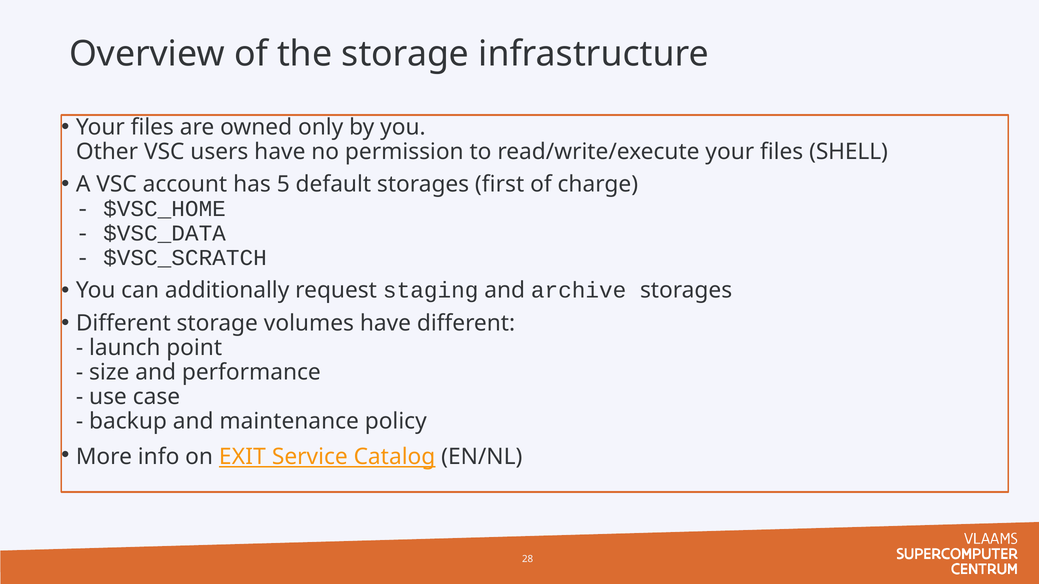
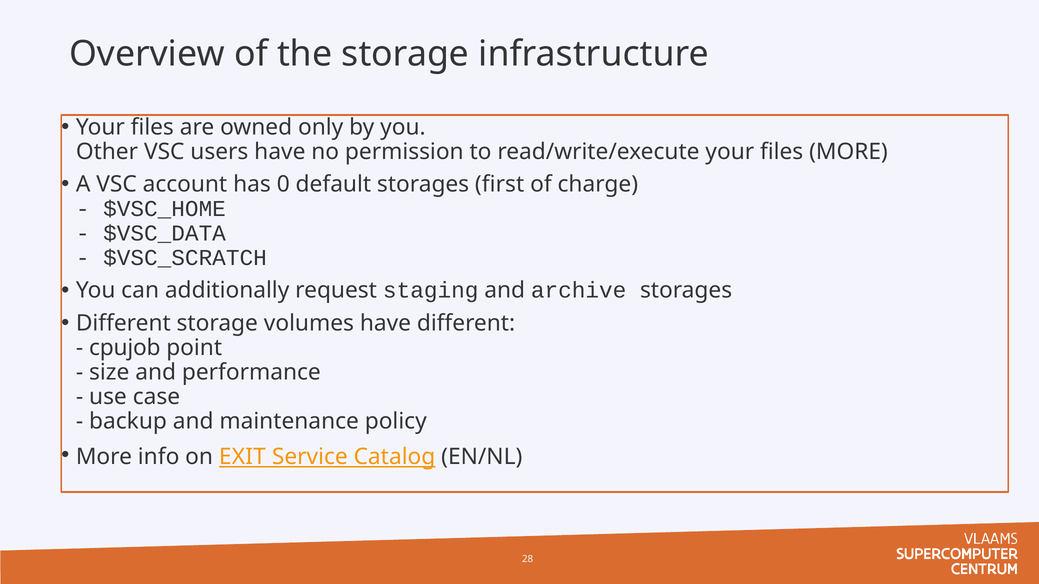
files SHELL: SHELL -> MORE
5: 5 -> 0
launch: launch -> cpujob
